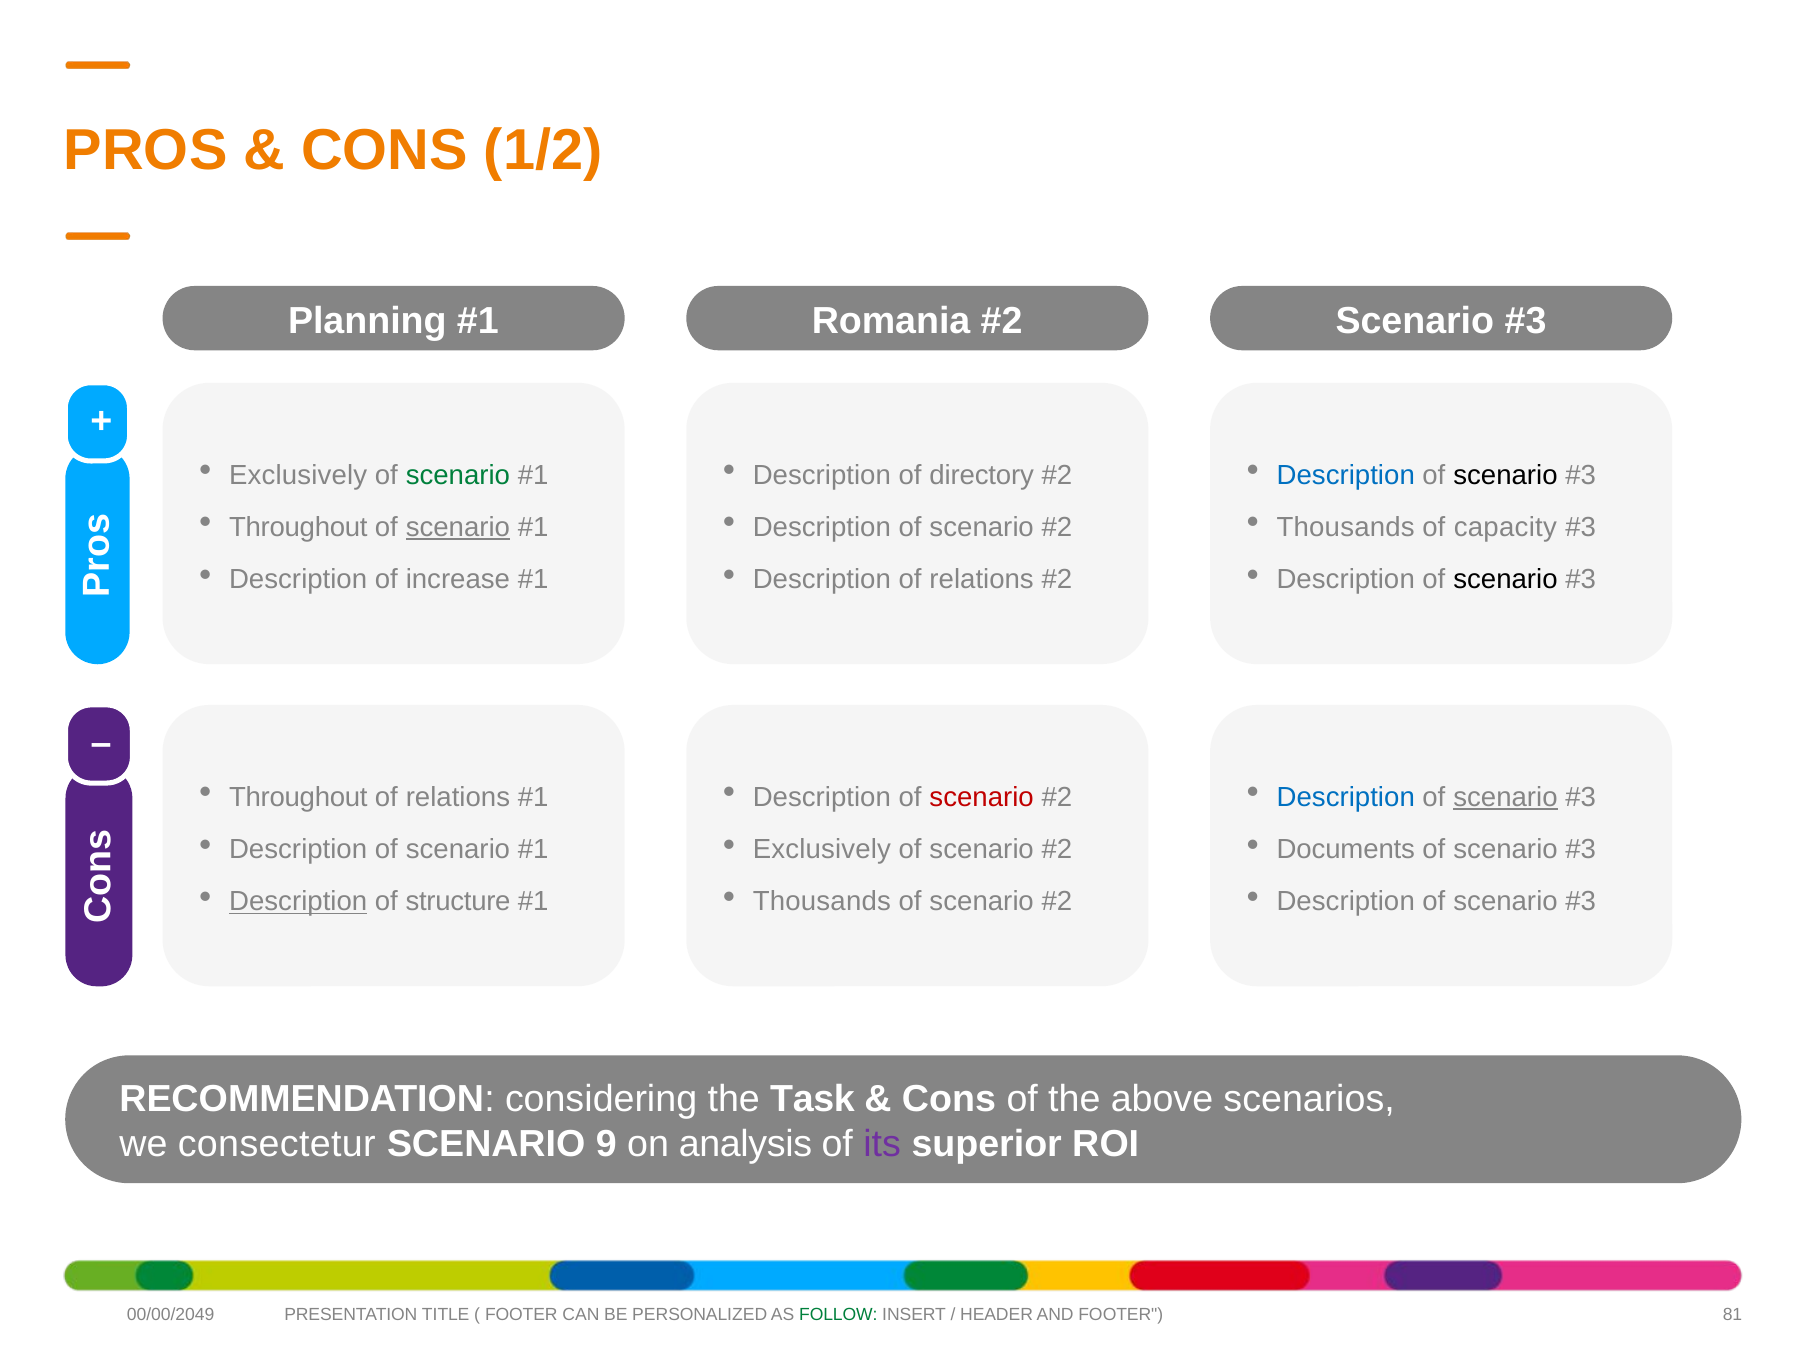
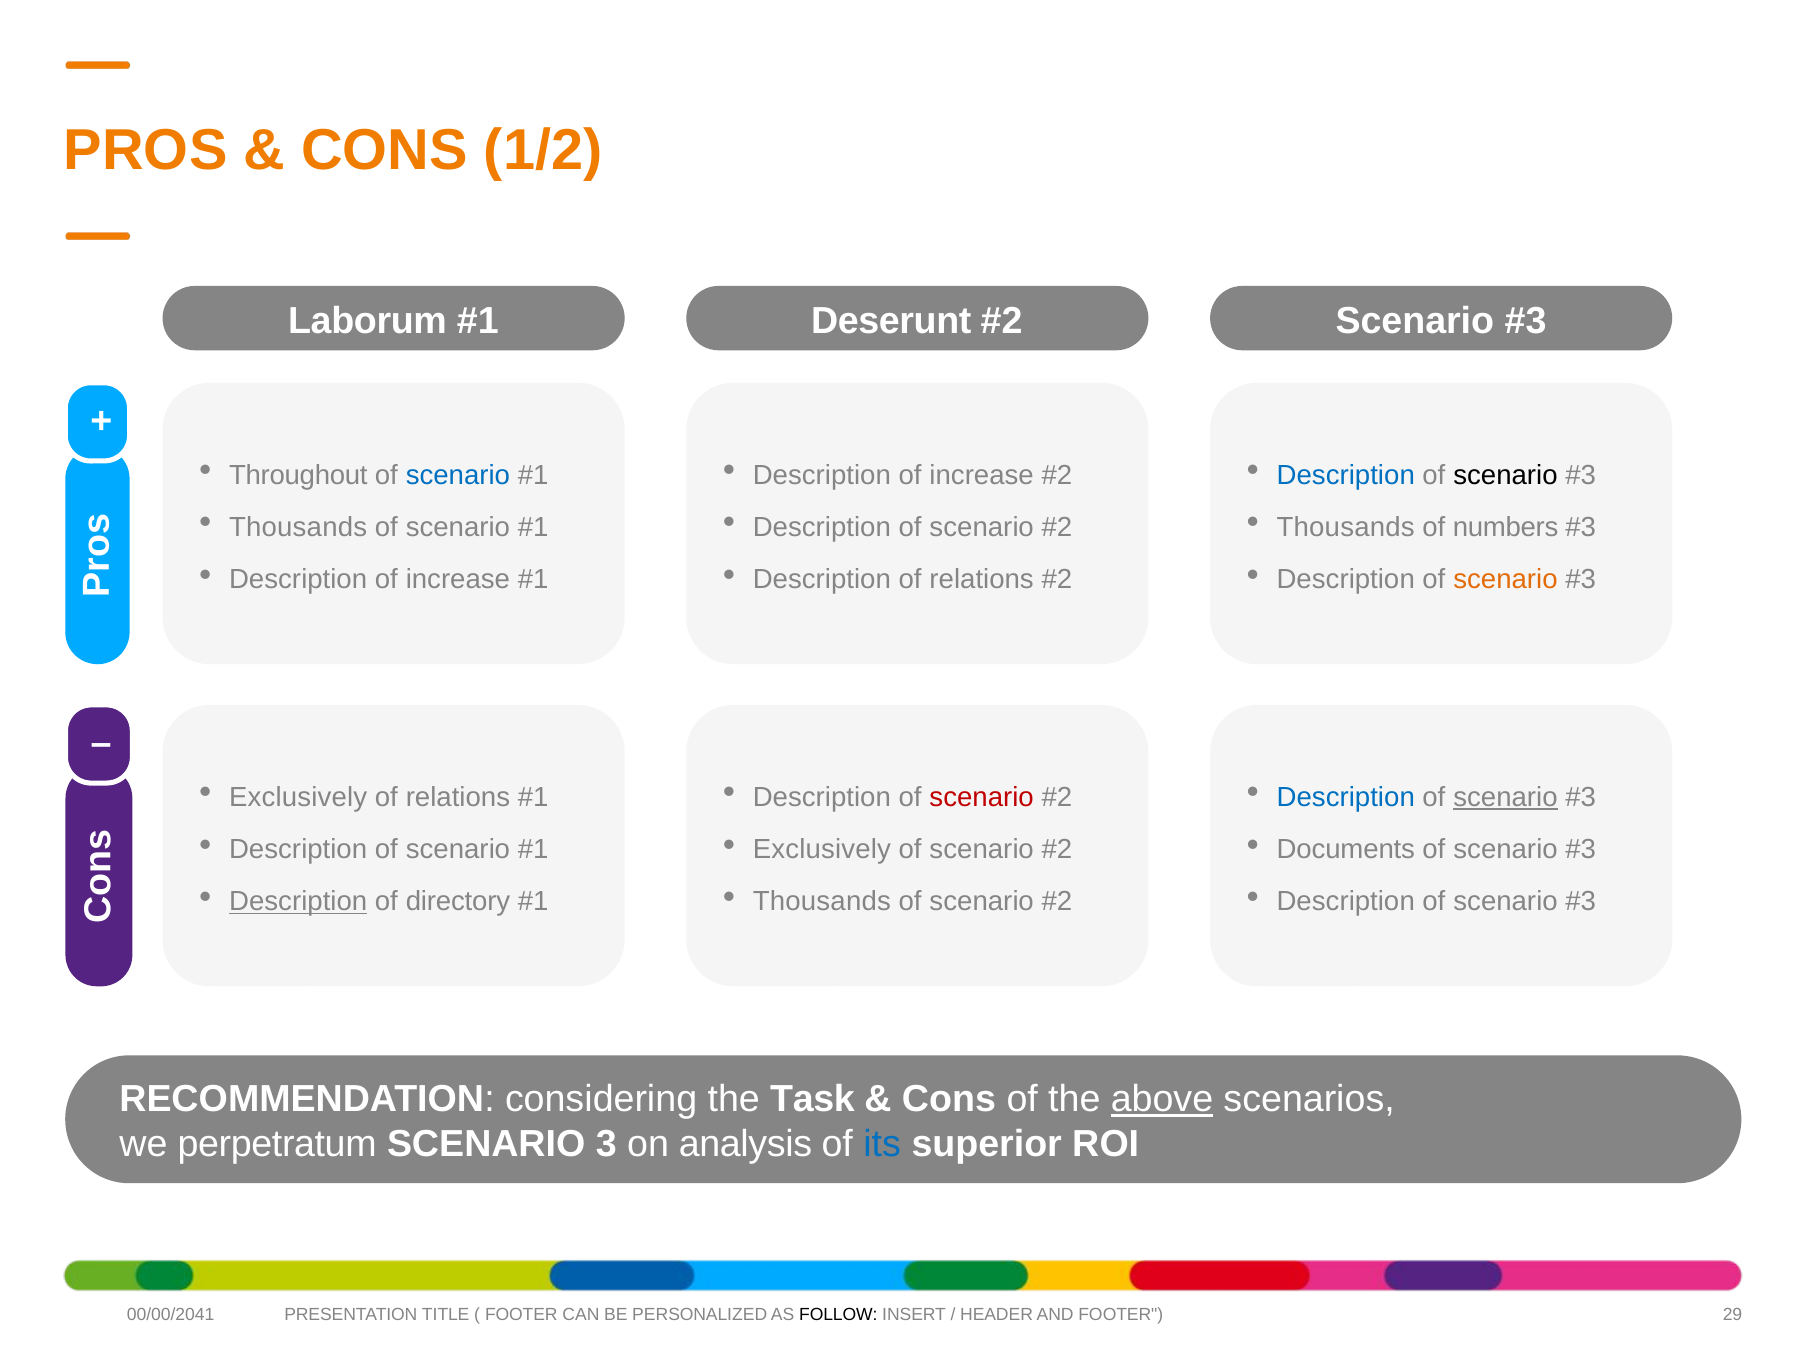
Planning: Planning -> Laborum
Romania: Romania -> Deserunt
Exclusively at (298, 475): Exclusively -> Throughout
scenario at (458, 475) colour: green -> blue
directory at (982, 475): directory -> increase
Throughout at (298, 527): Throughout -> Thousands
scenario at (458, 527) underline: present -> none
capacity: capacity -> numbers
scenario at (1505, 579) colour: black -> orange
Throughout at (298, 797): Throughout -> Exclusively
structure: structure -> directory
above underline: none -> present
consectetur: consectetur -> perpetratum
9: 9 -> 3
its colour: purple -> blue
00/00/2049: 00/00/2049 -> 00/00/2041
FOLLOW colour: green -> black
81: 81 -> 29
